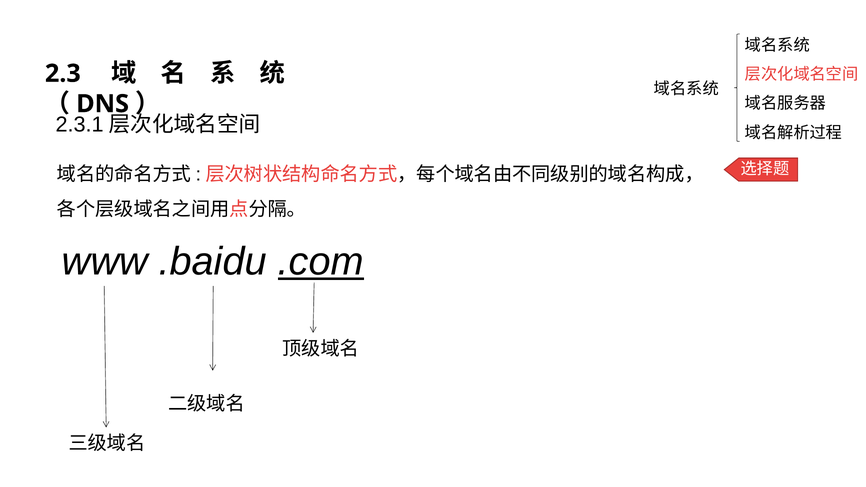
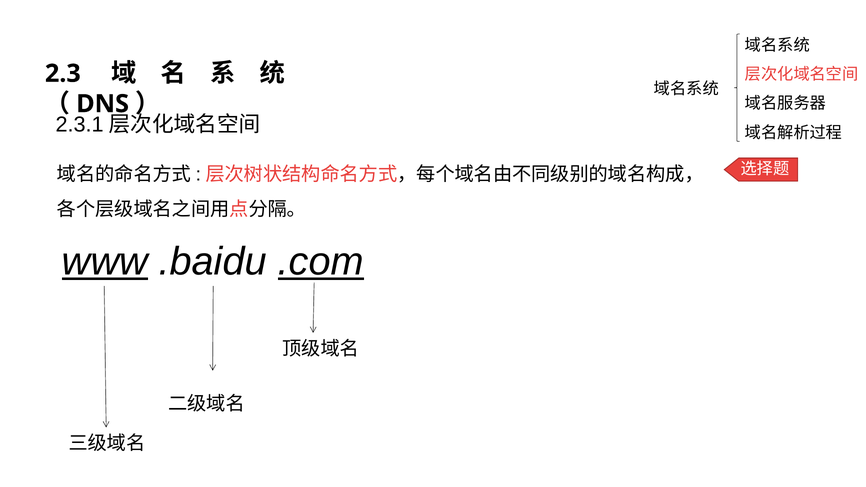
www underline: none -> present
